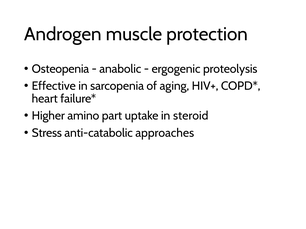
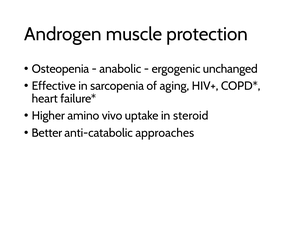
proteolysis: proteolysis -> unchanged
part: part -> vivo
Stress: Stress -> Better
